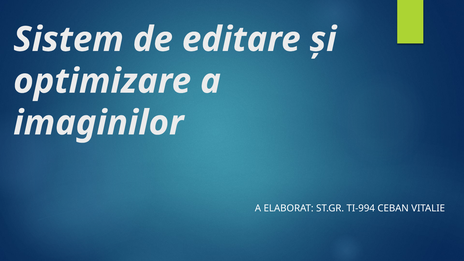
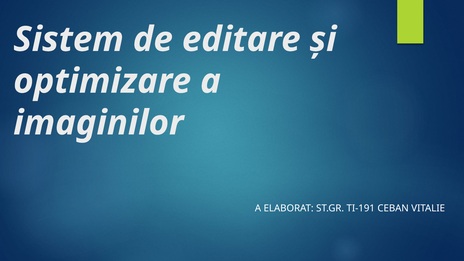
TI-994: TI-994 -> TI-191
